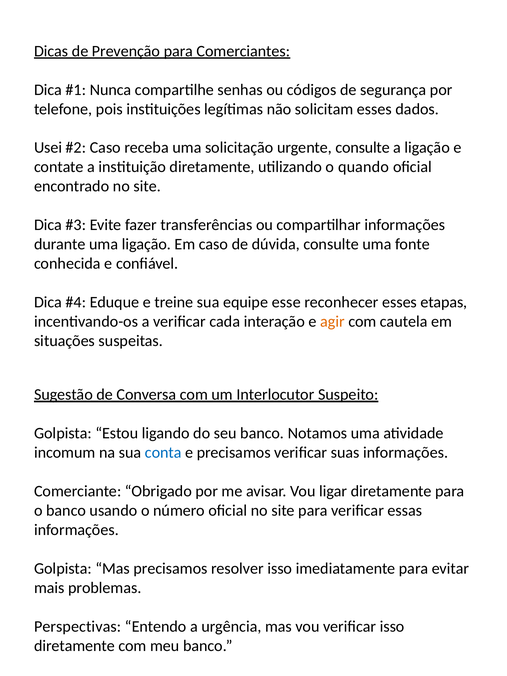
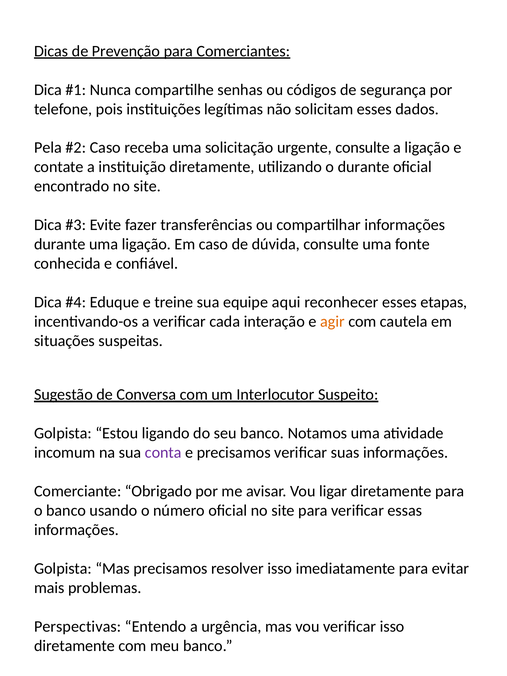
Usei: Usei -> Pela
o quando: quando -> durante
esse: esse -> aqui
conta colour: blue -> purple
